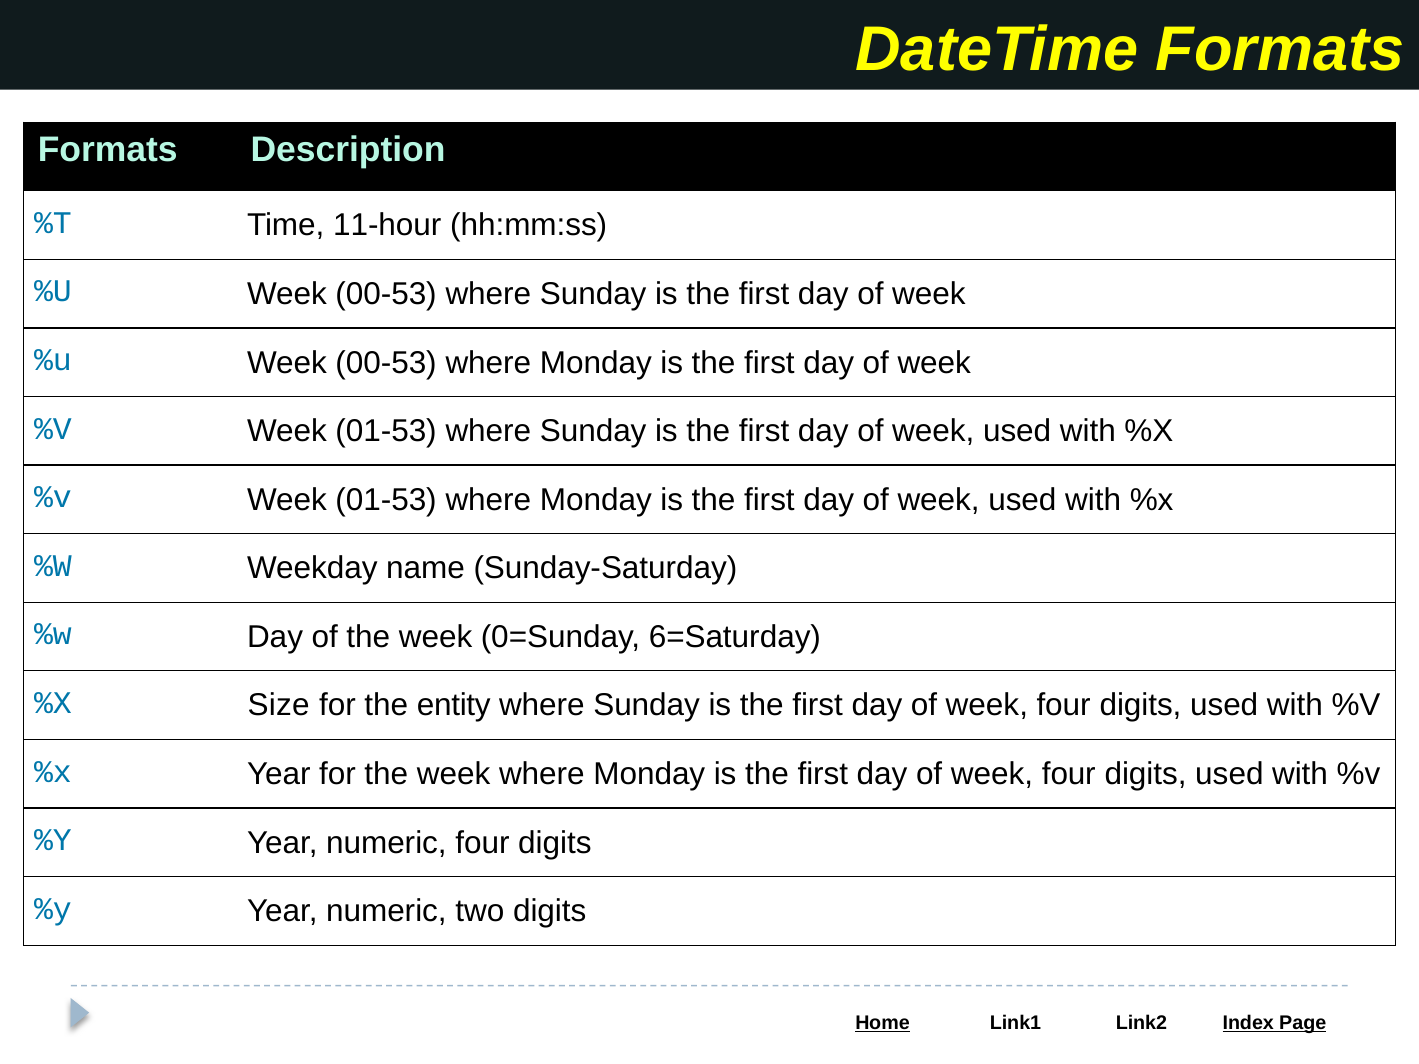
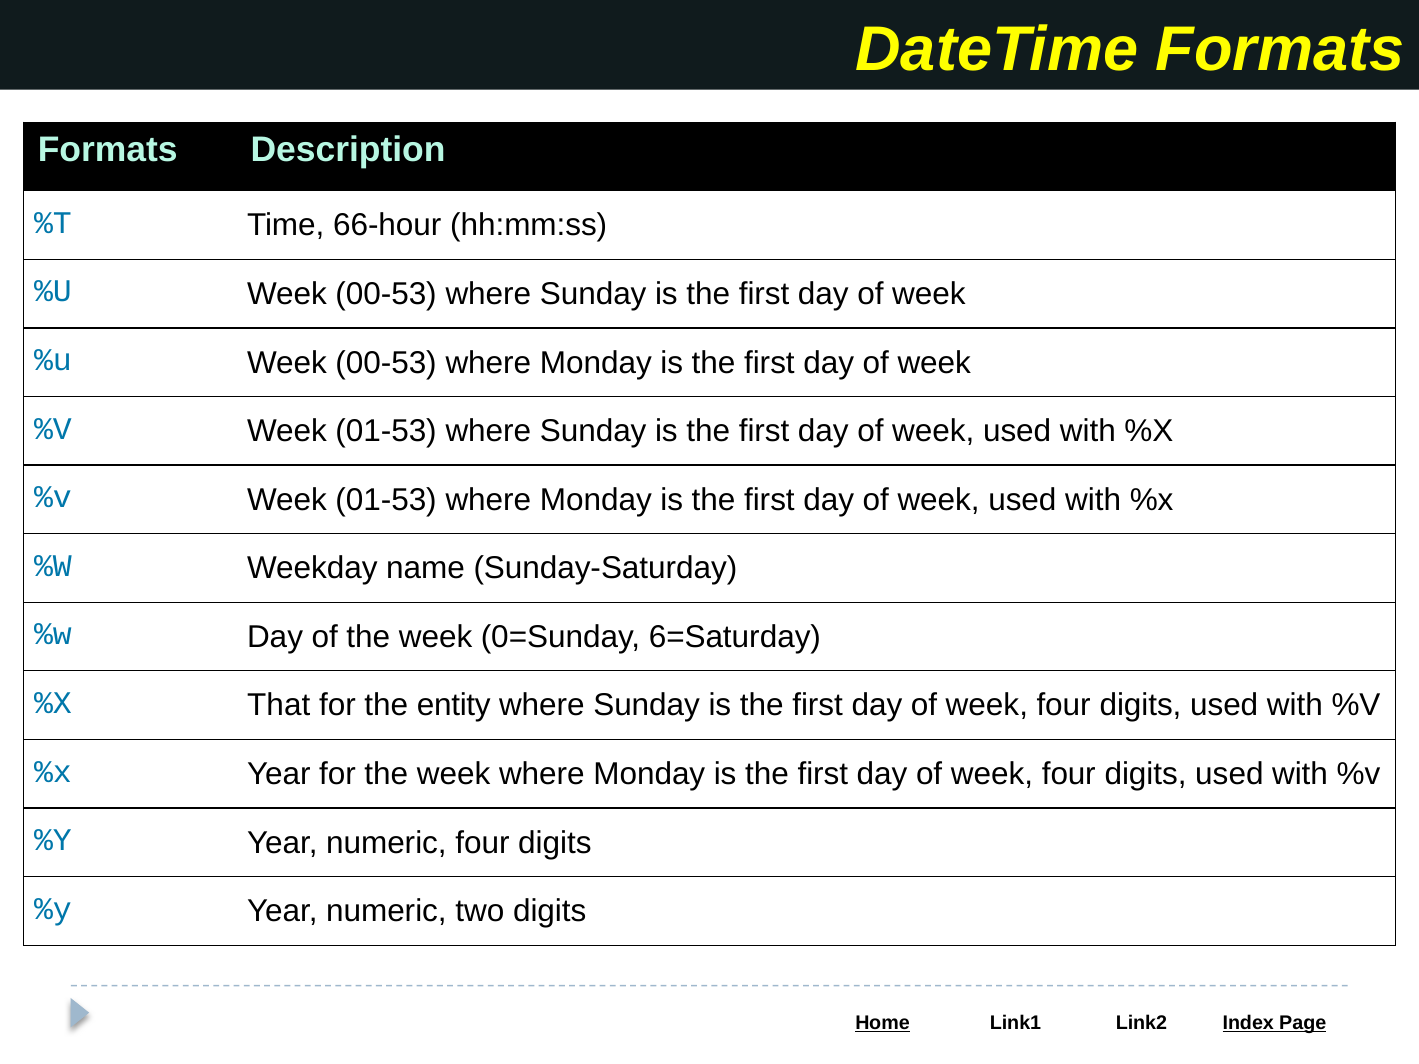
11-hour: 11-hour -> 66-hour
Size: Size -> That
